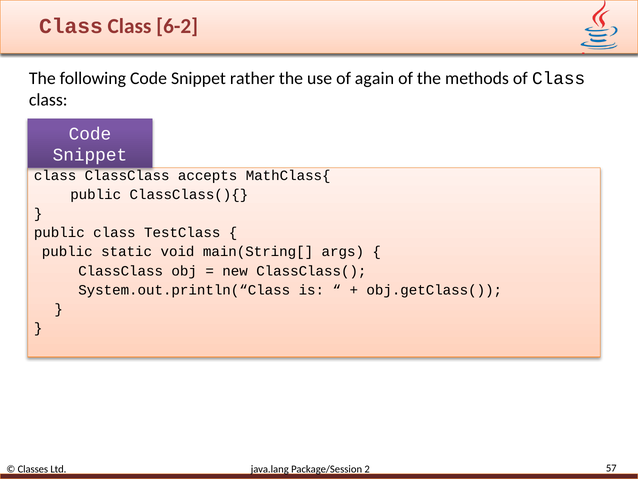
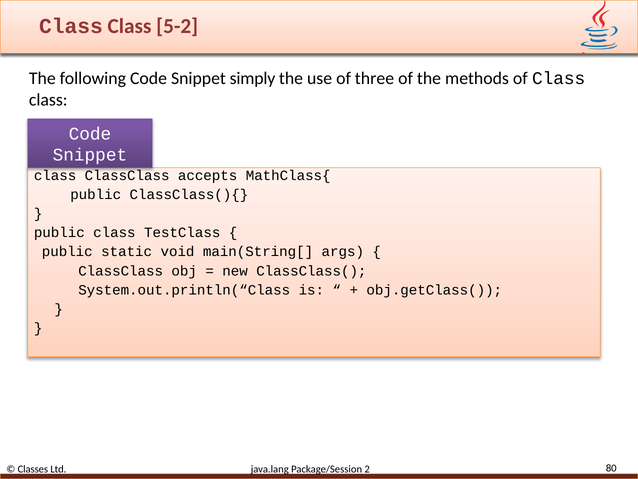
6-2: 6-2 -> 5-2
rather: rather -> simply
again: again -> three
57: 57 -> 80
